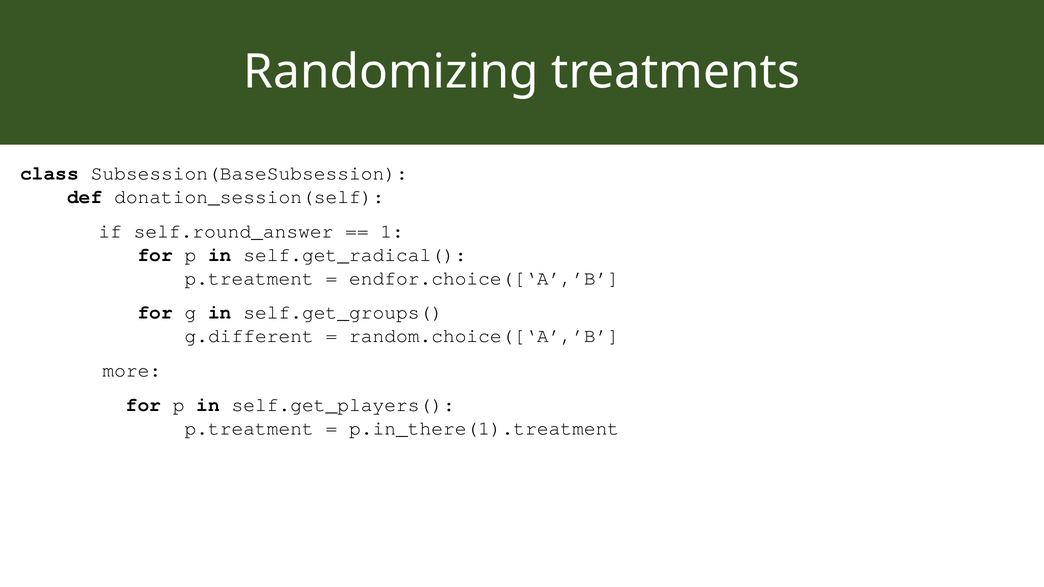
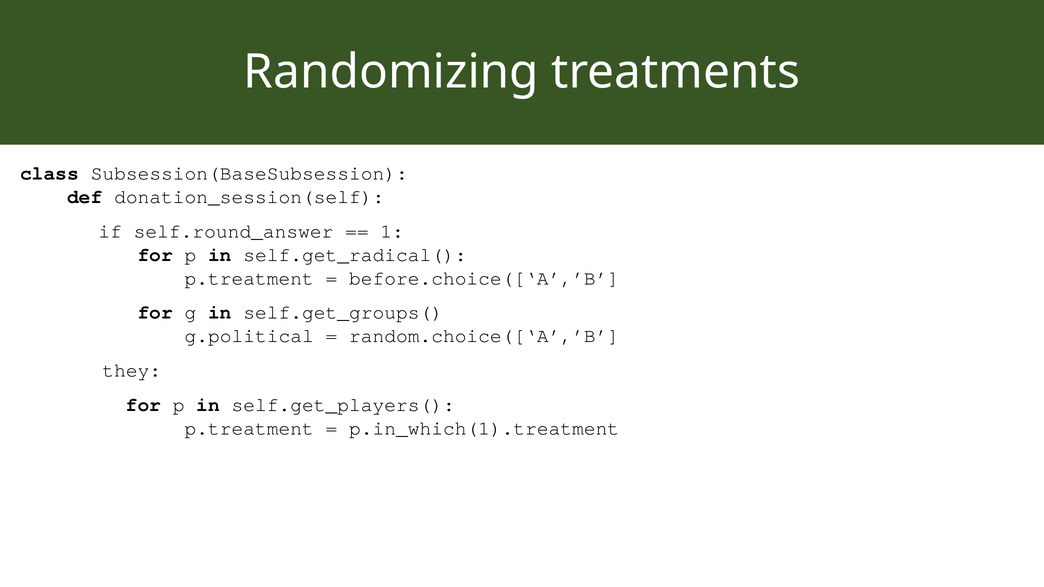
endfor.choice([‘A’,’B: endfor.choice([‘A’,’B -> before.choice([‘A’,’B
g.different: g.different -> g.political
more: more -> they
p.in_there(1).treatment: p.in_there(1).treatment -> p.in_which(1).treatment
